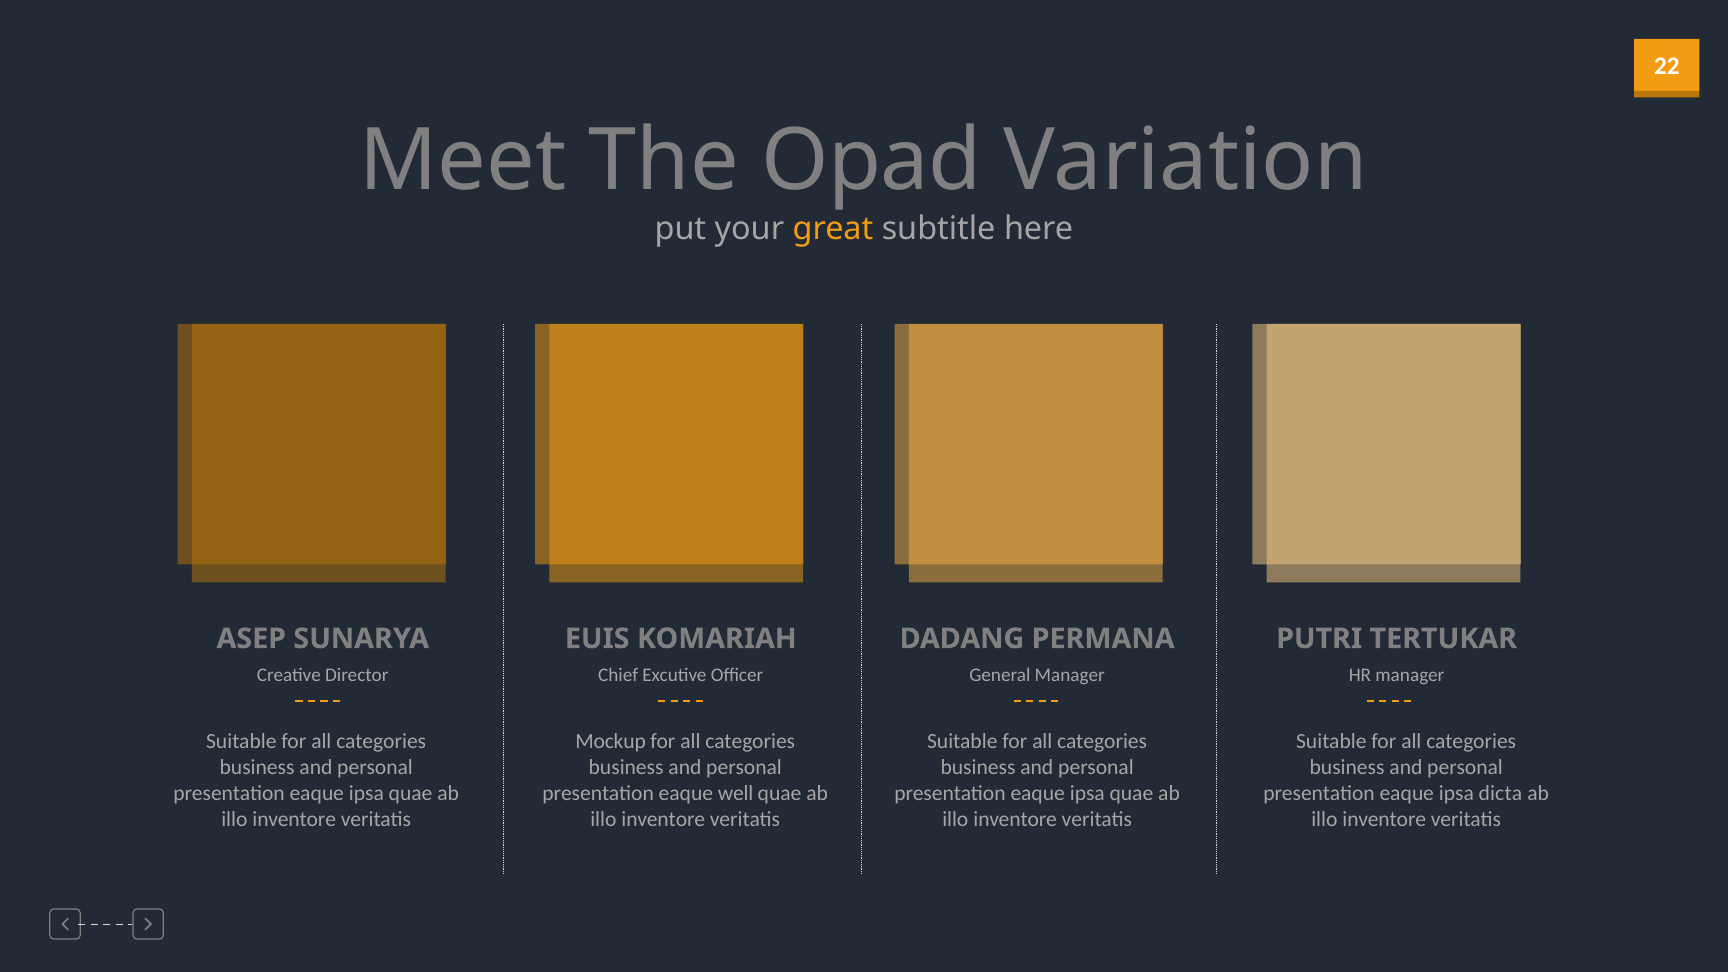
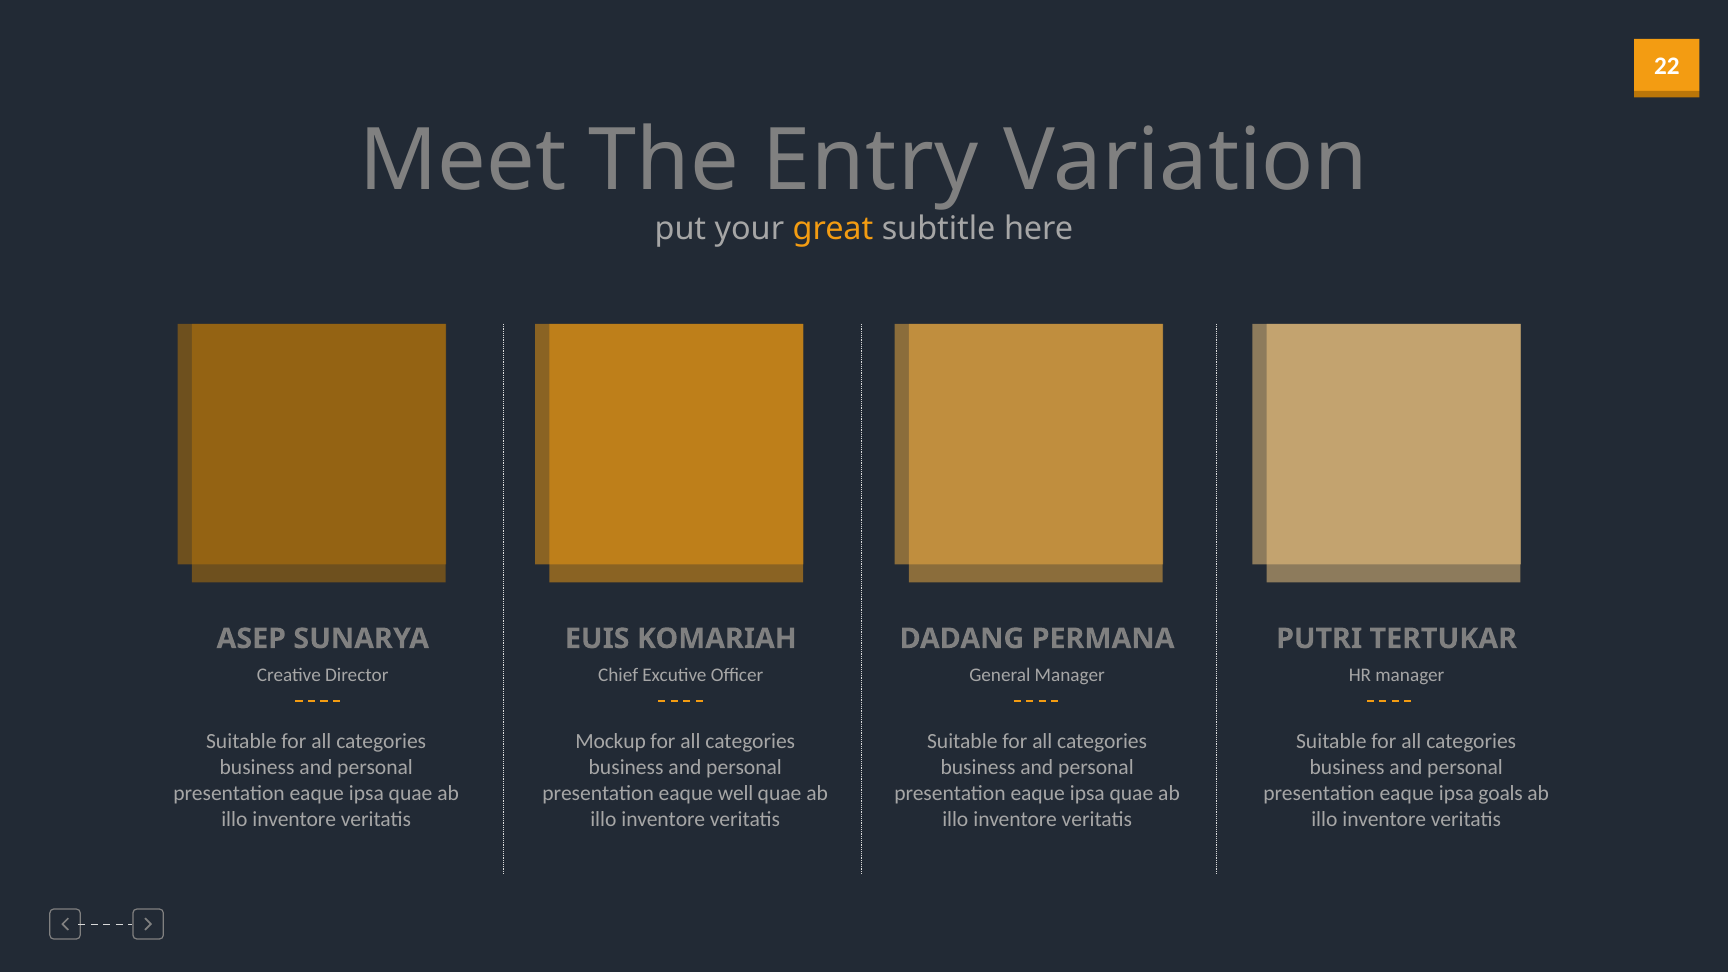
Opad: Opad -> Entry
dicta: dicta -> goals
